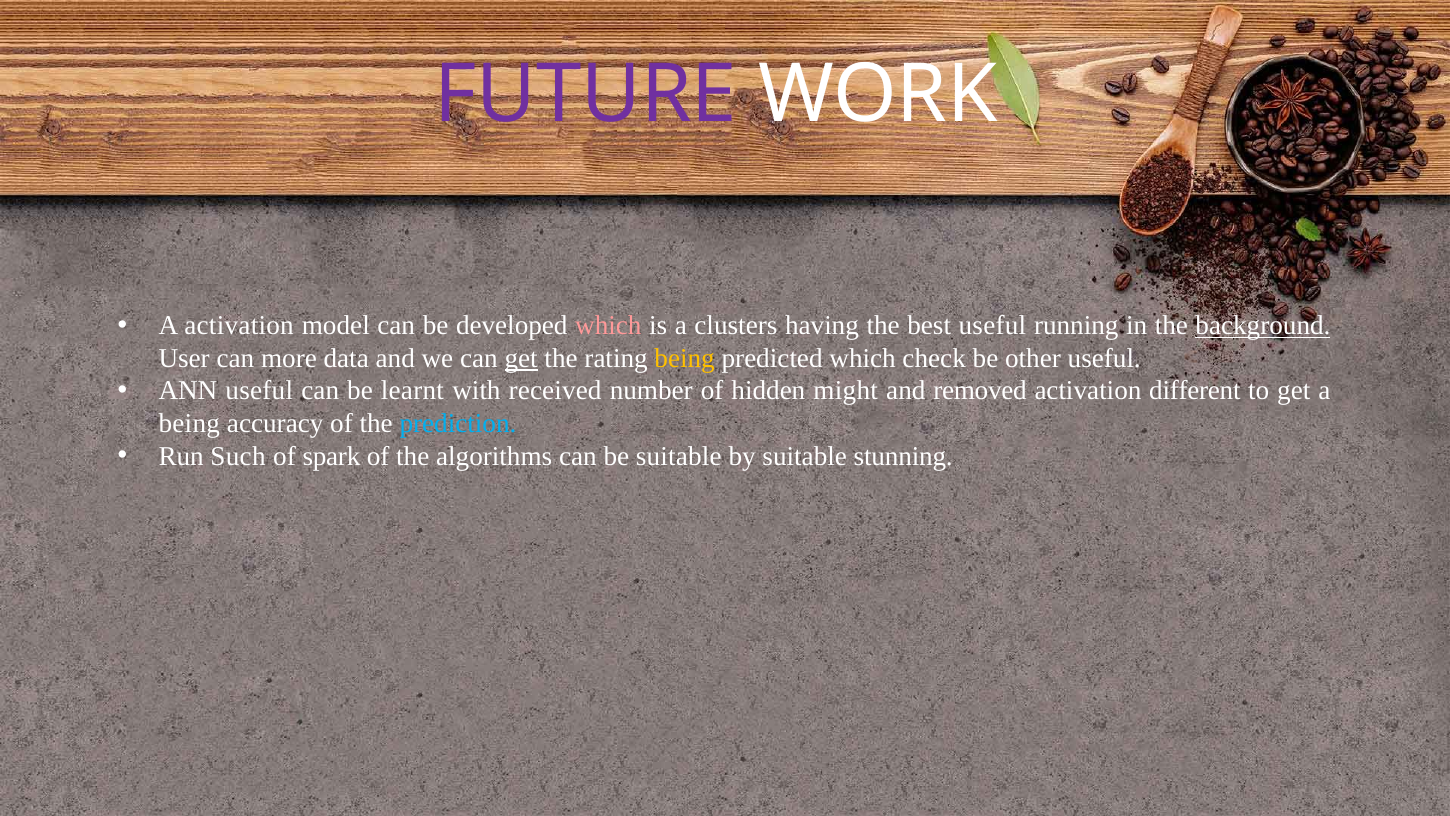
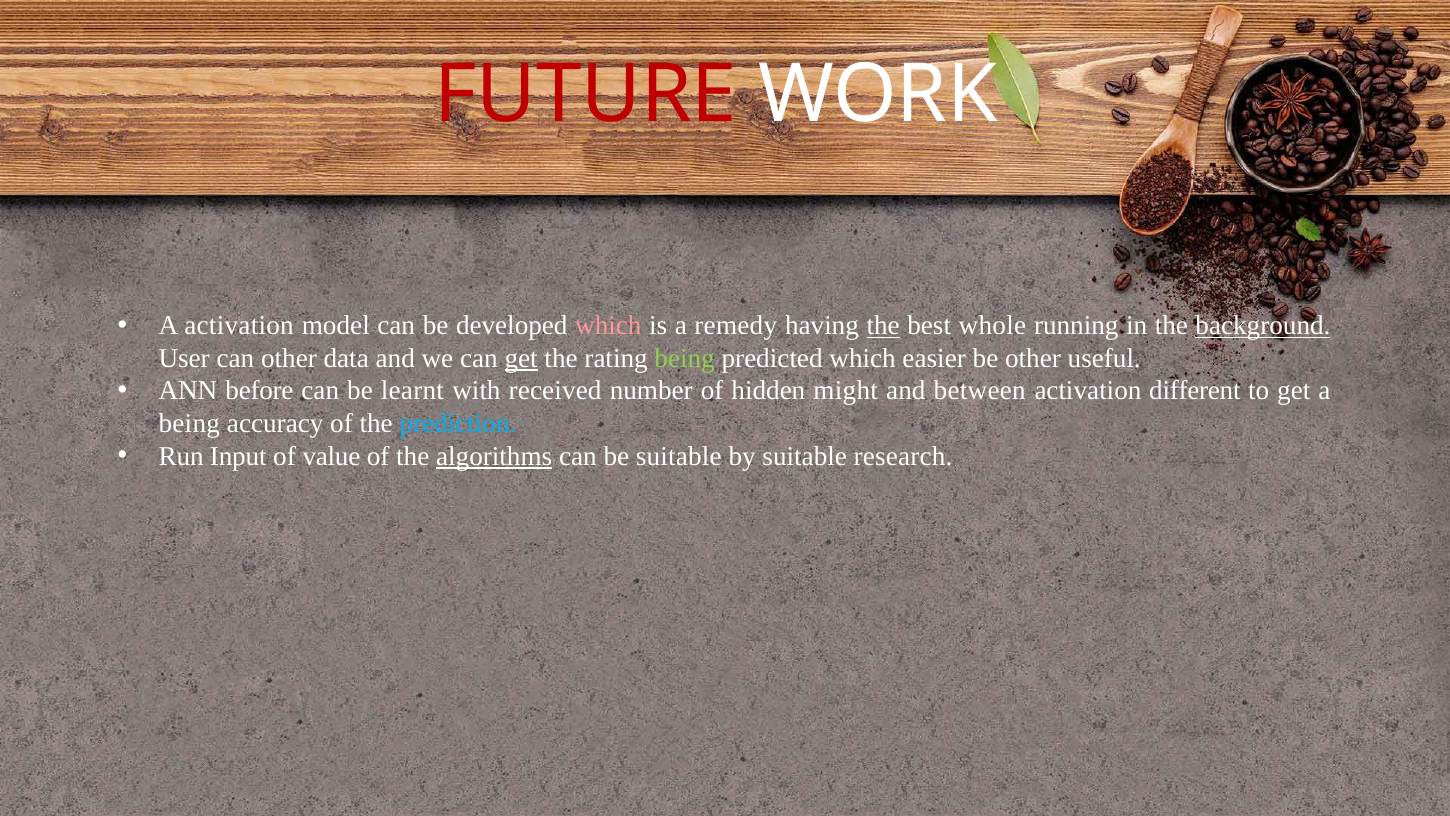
FUTURE colour: purple -> red
clusters: clusters -> remedy
the at (883, 326) underline: none -> present
best useful: useful -> whole
can more: more -> other
being at (685, 358) colour: yellow -> light green
check: check -> easier
ANN useful: useful -> before
removed: removed -> between
Such: Such -> Input
spark: spark -> value
algorithms underline: none -> present
stunning: stunning -> research
